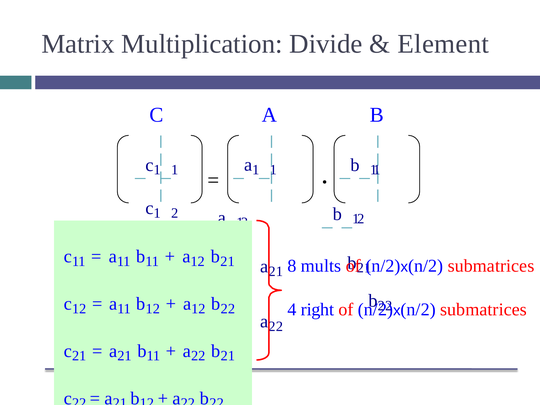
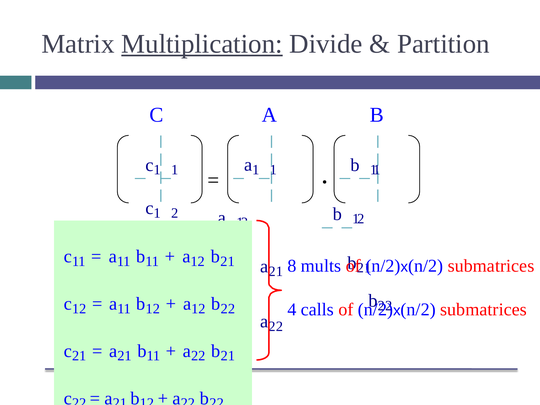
Multiplication underline: none -> present
Element: Element -> Partition
right: right -> calls
